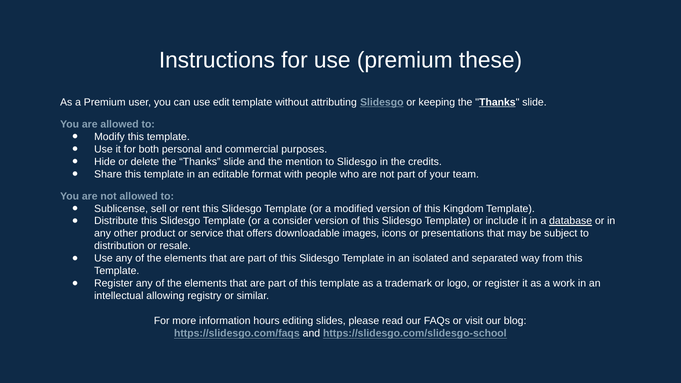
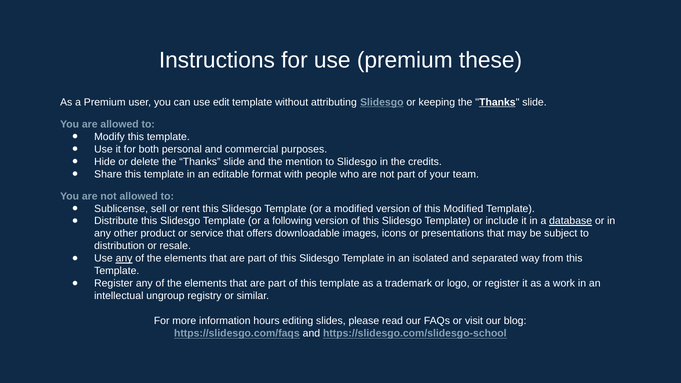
this Kingdom: Kingdom -> Modified
consider: consider -> following
any at (124, 259) underline: none -> present
allowing: allowing -> ungroup
